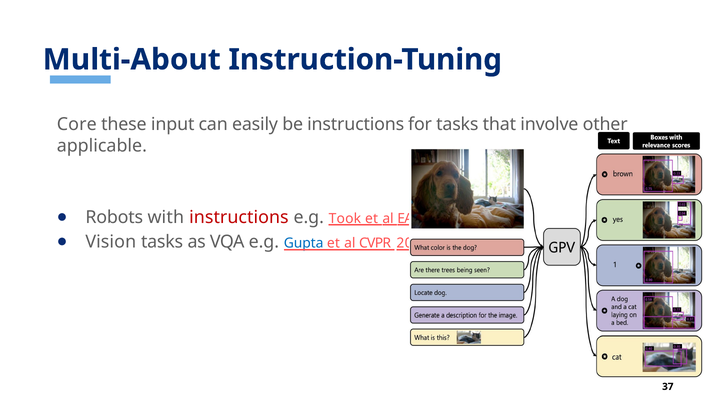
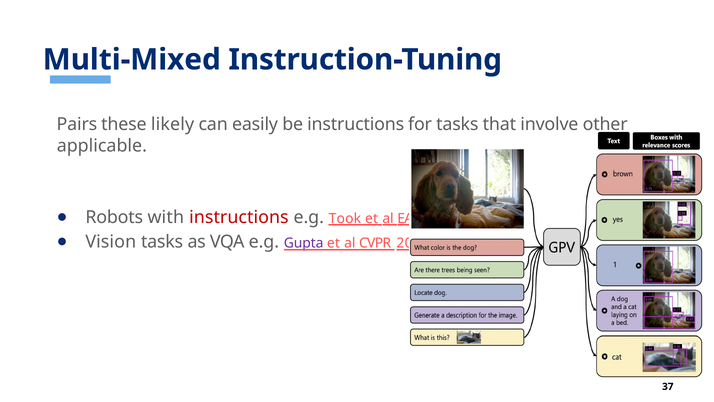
Multi-About: Multi-About -> Multi-Mixed
Core: Core -> Pairs
input: input -> likely
Gupta colour: blue -> purple
